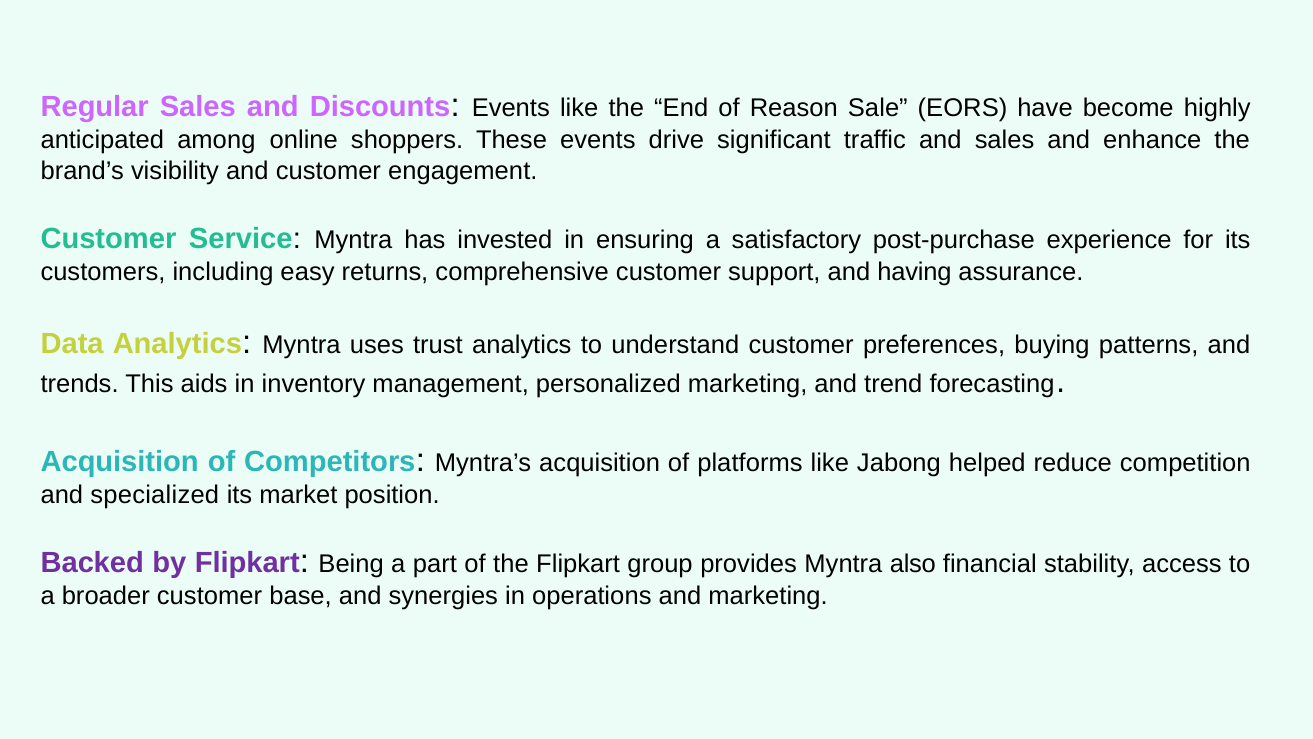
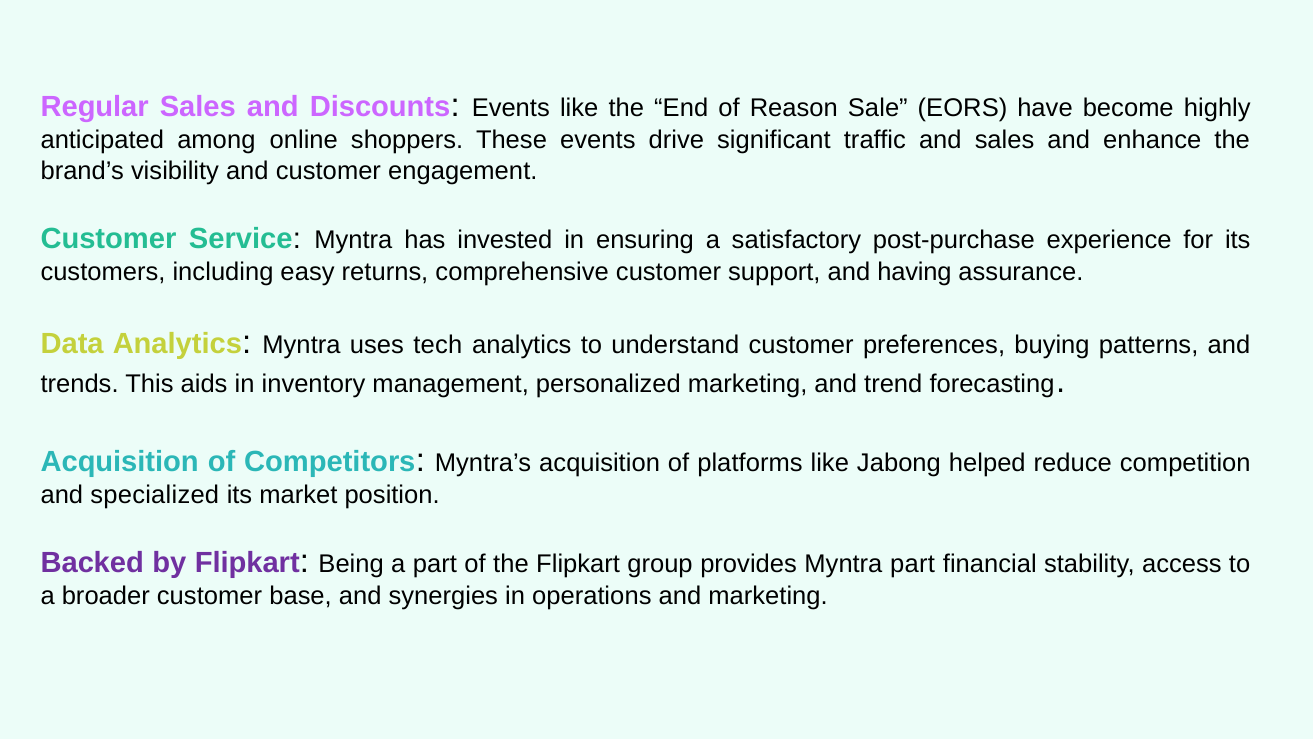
trust: trust -> tech
Myntra also: also -> part
